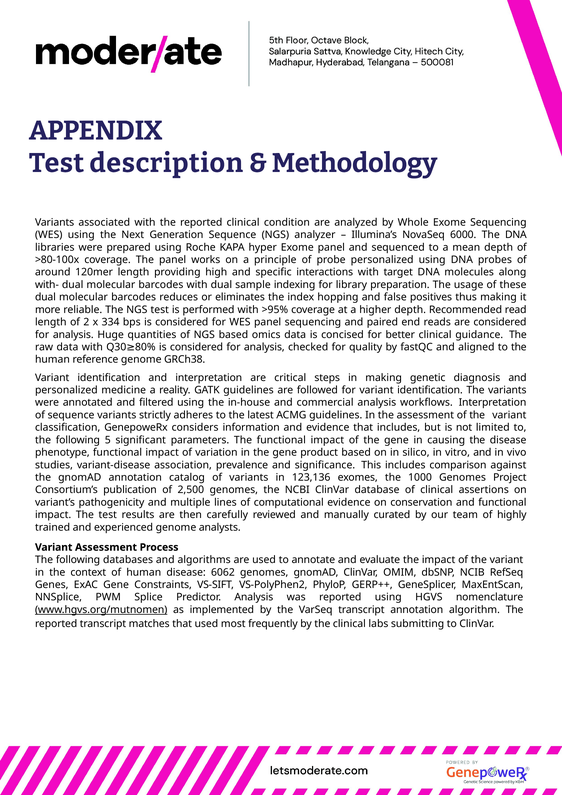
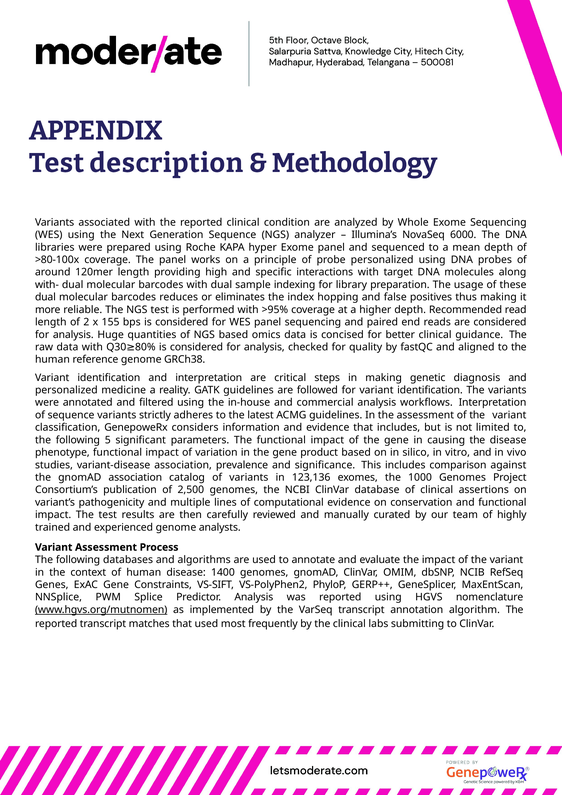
334: 334 -> 155
gnomAD annotation: annotation -> association
6062: 6062 -> 1400
